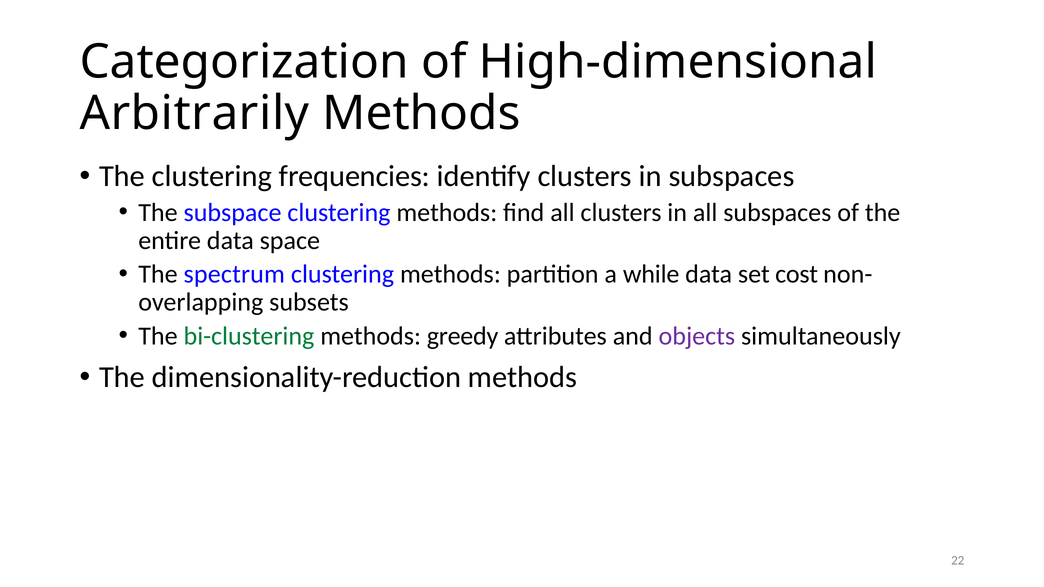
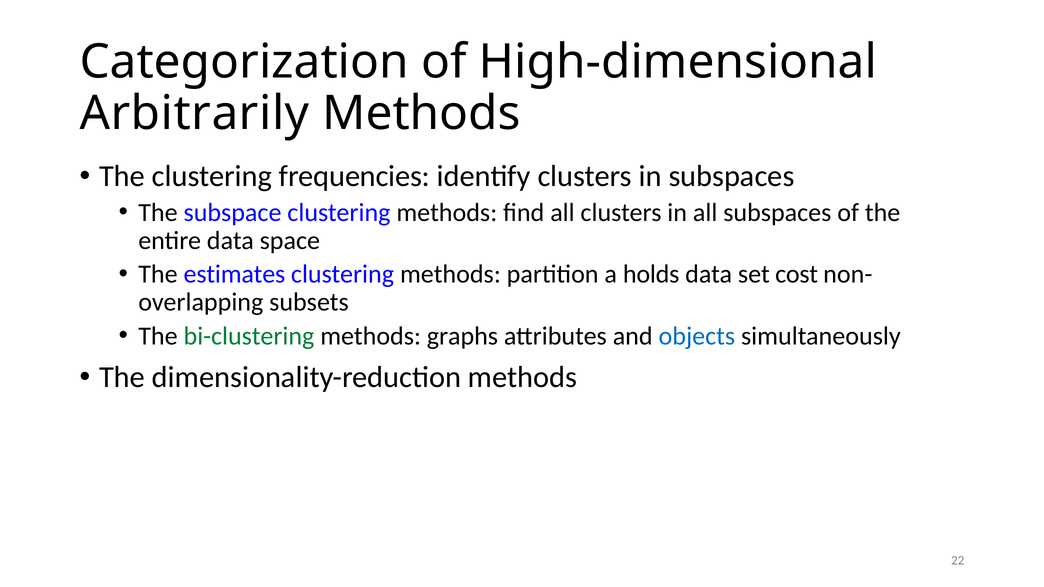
spectrum: spectrum -> estimates
while: while -> holds
greedy: greedy -> graphs
objects colour: purple -> blue
